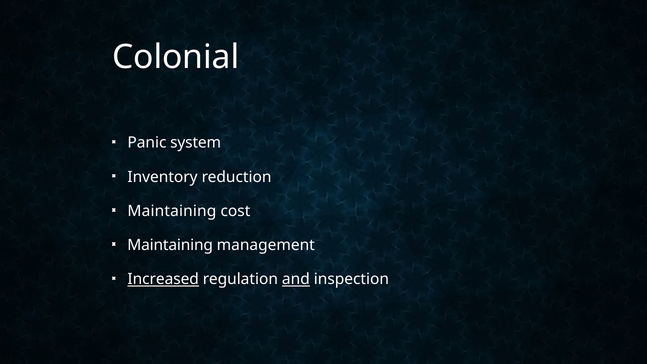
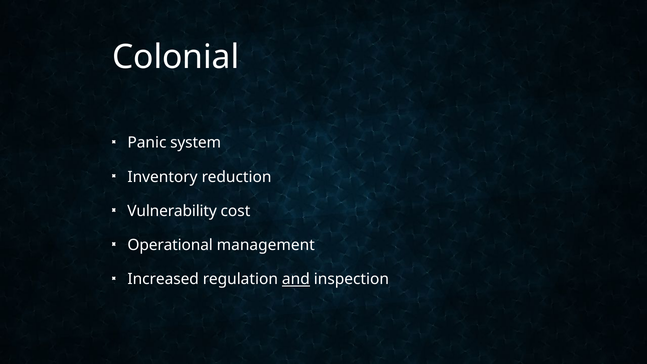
Maintaining at (172, 211): Maintaining -> Vulnerability
Maintaining at (170, 245): Maintaining -> Operational
Increased underline: present -> none
